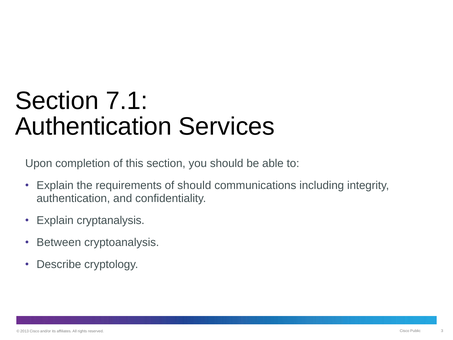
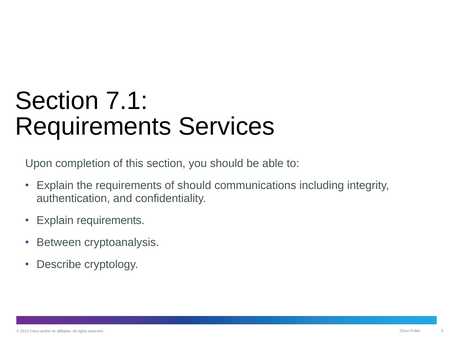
Authentication at (93, 126): Authentication -> Requirements
Explain cryptanalysis: cryptanalysis -> requirements
